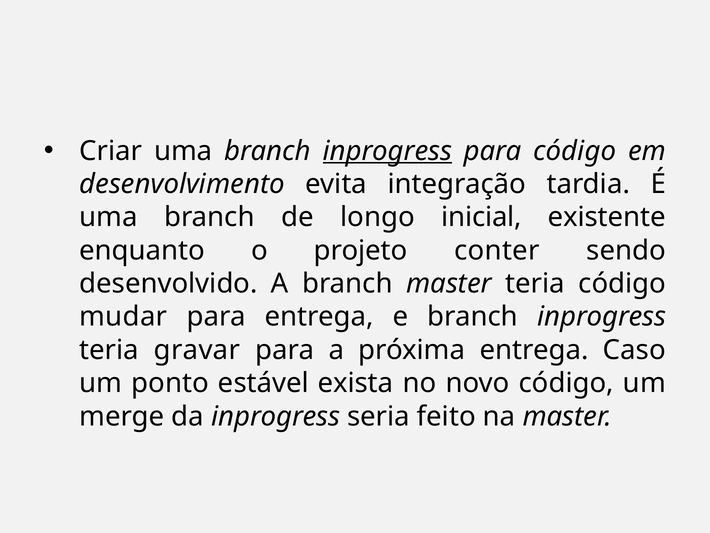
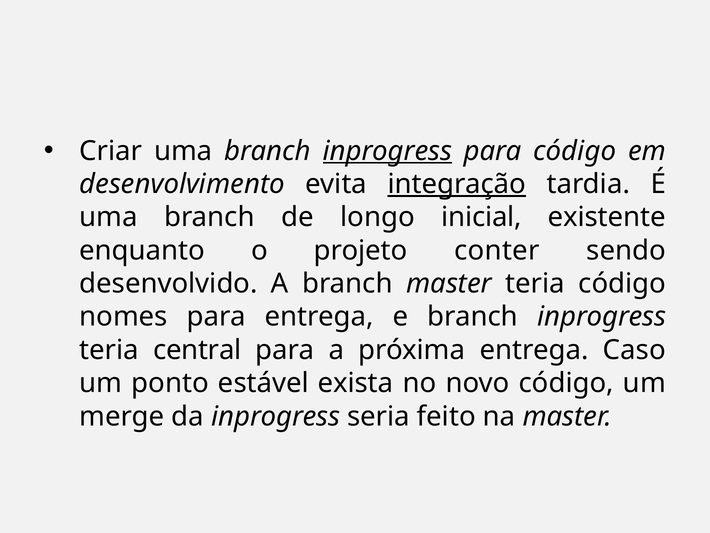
integração underline: none -> present
mudar: mudar -> nomes
gravar: gravar -> central
